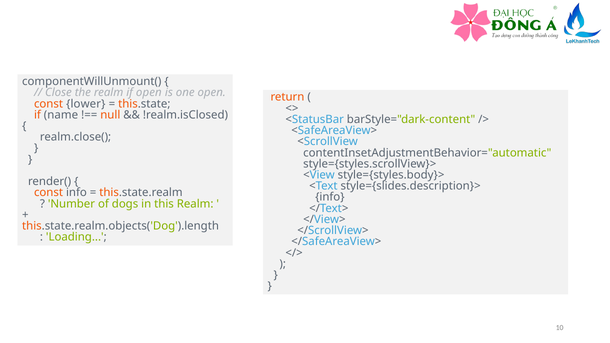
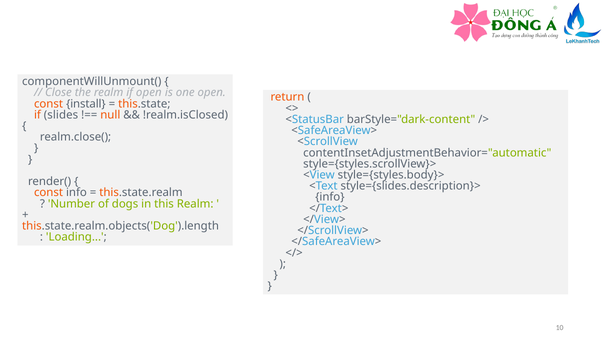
lower: lower -> install
name: name -> slides
